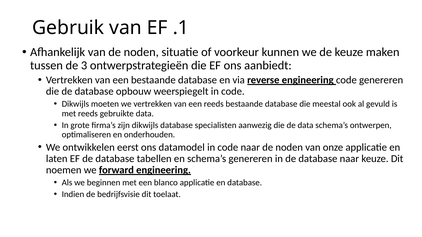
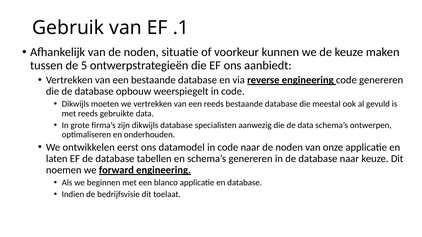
3: 3 -> 5
